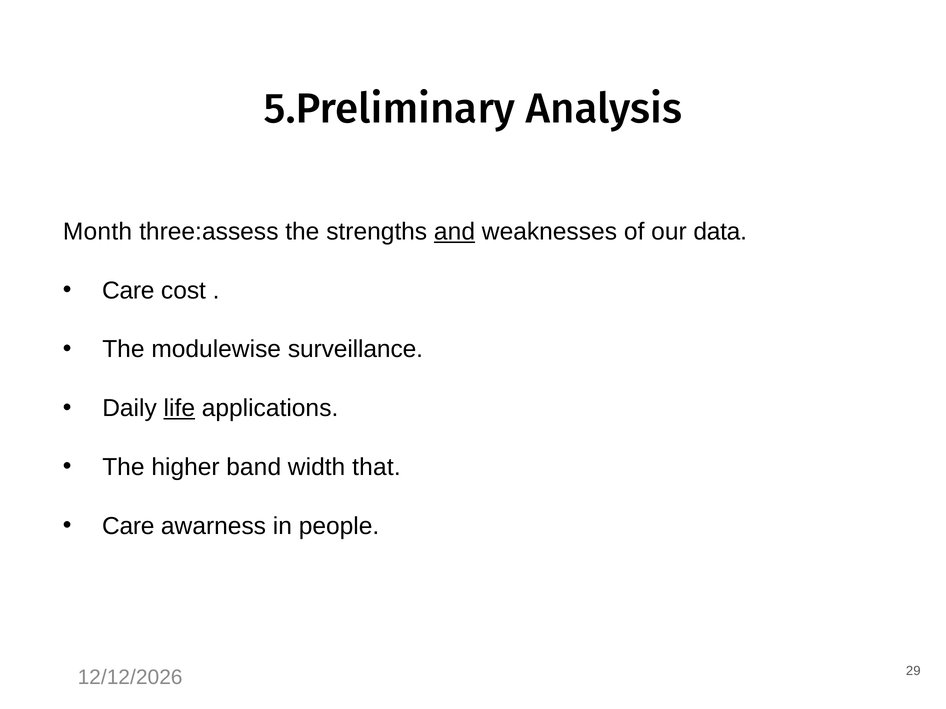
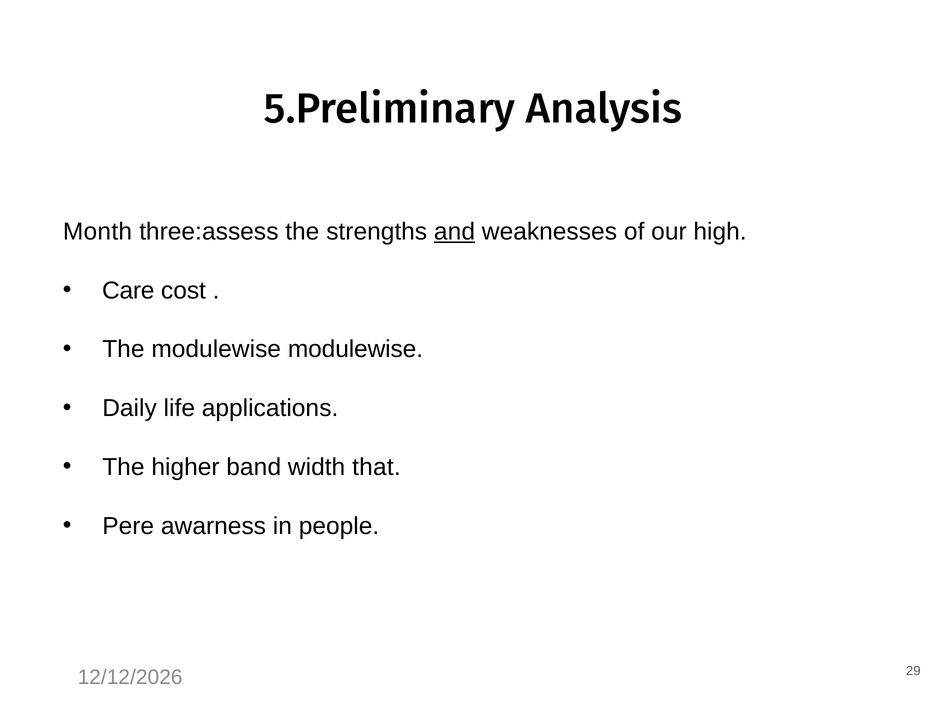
data: data -> high
modulewise surveillance: surveillance -> modulewise
life underline: present -> none
Care at (128, 526): Care -> Pere
